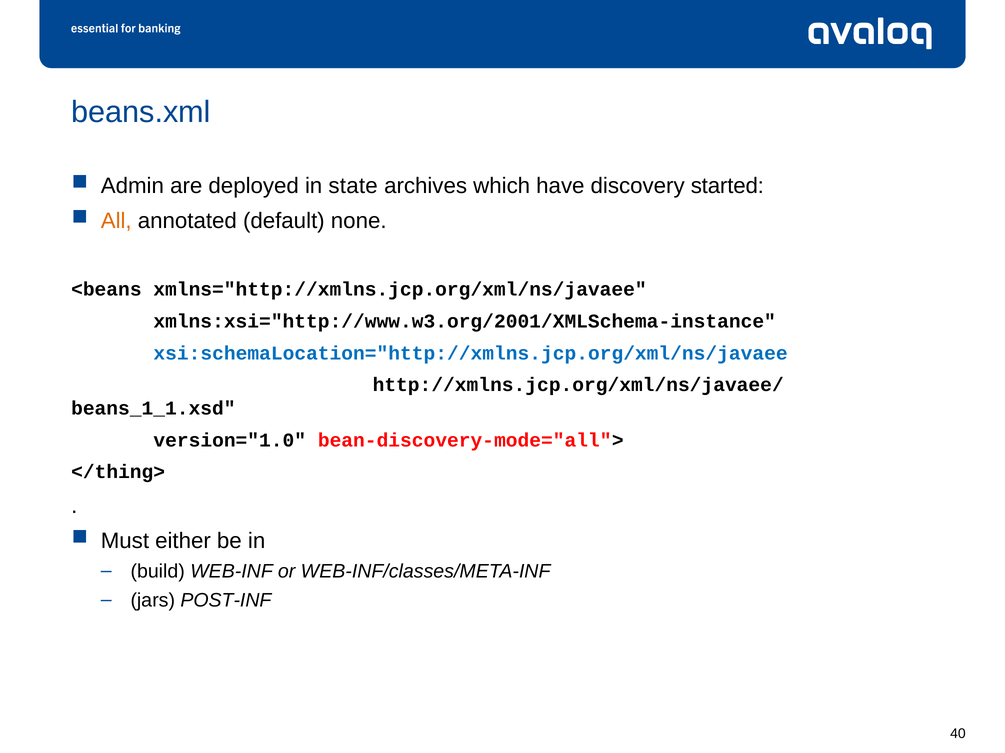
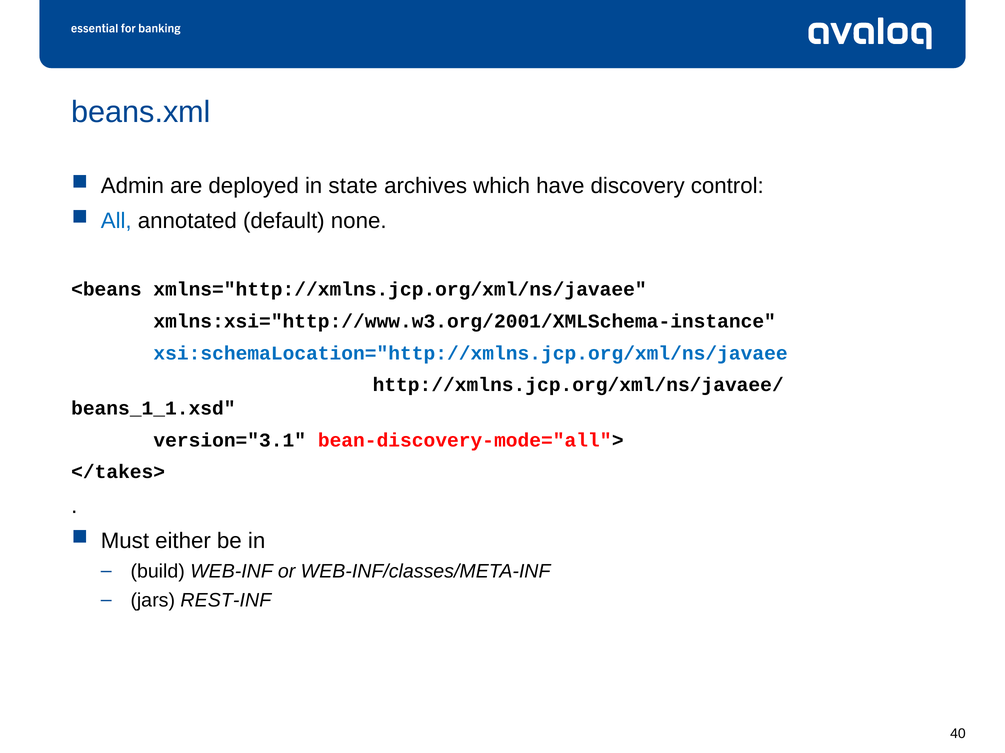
started: started -> control
All colour: orange -> blue
version="1.0: version="1.0 -> version="3.1
</thing>: </thing> -> </takes>
POST-INF: POST-INF -> REST-INF
